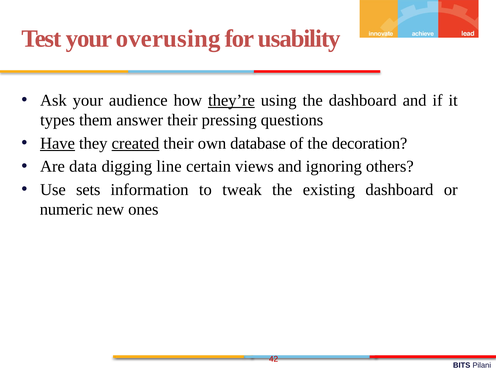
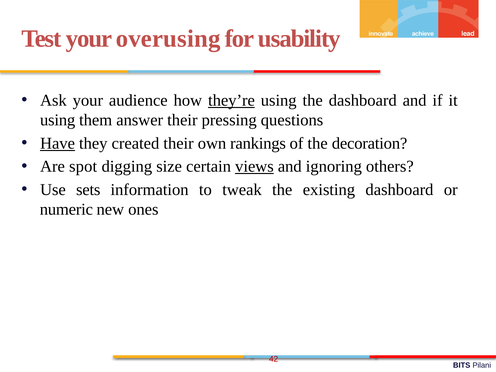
types at (58, 120): types -> using
created underline: present -> none
database: database -> rankings
data: data -> spot
line: line -> size
views underline: none -> present
